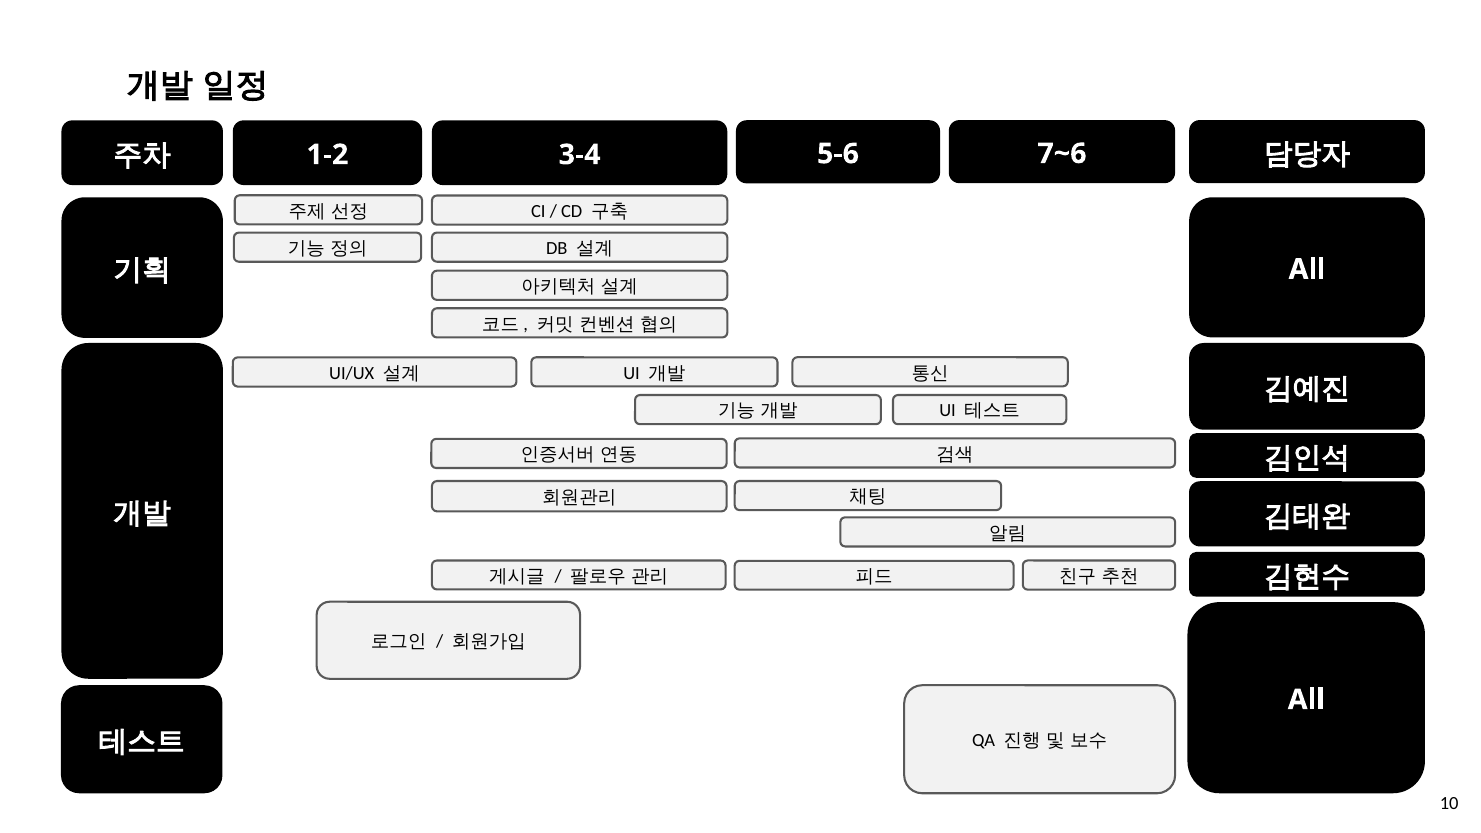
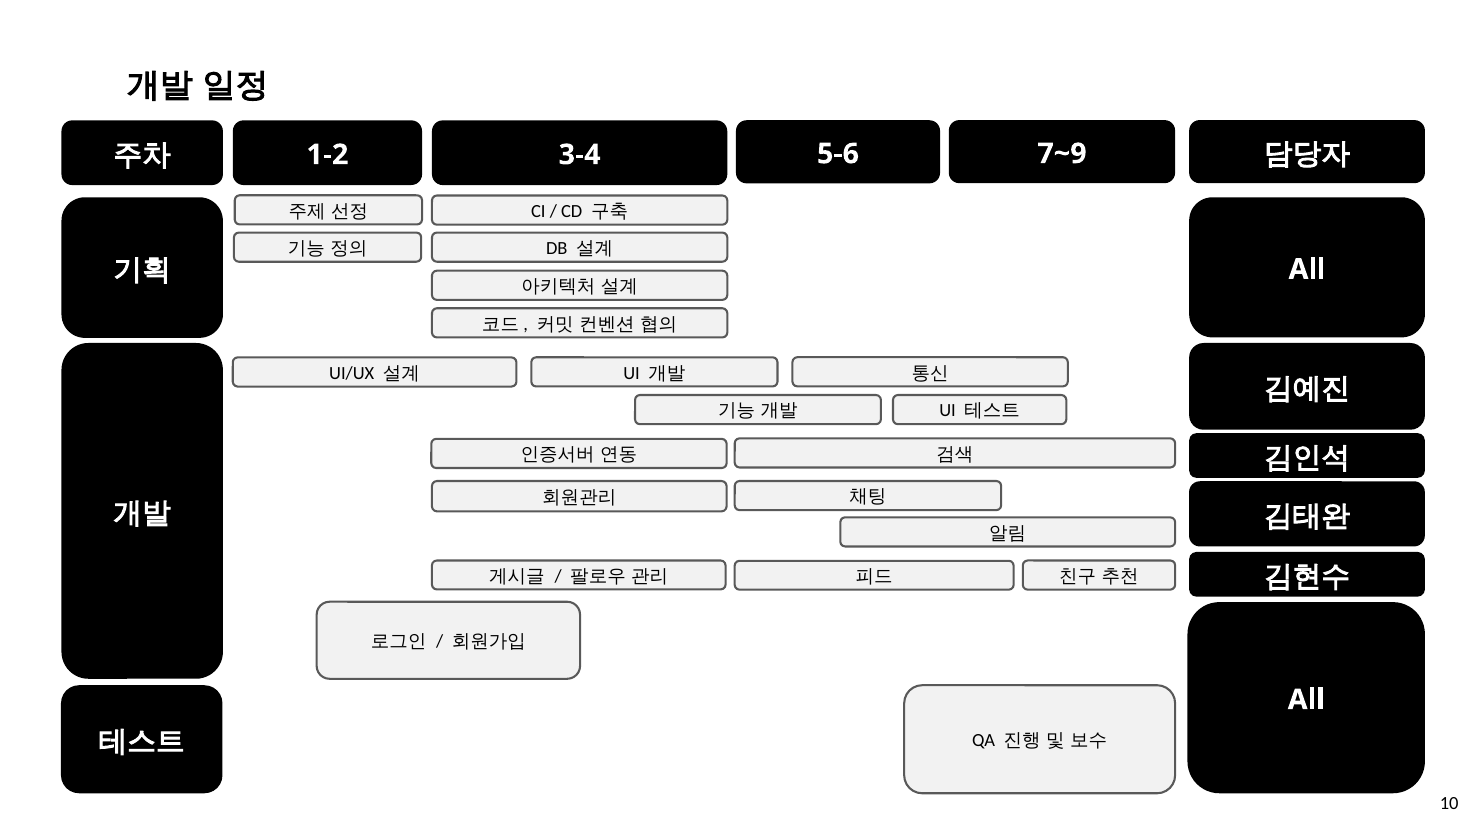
7~6: 7~6 -> 7~9
